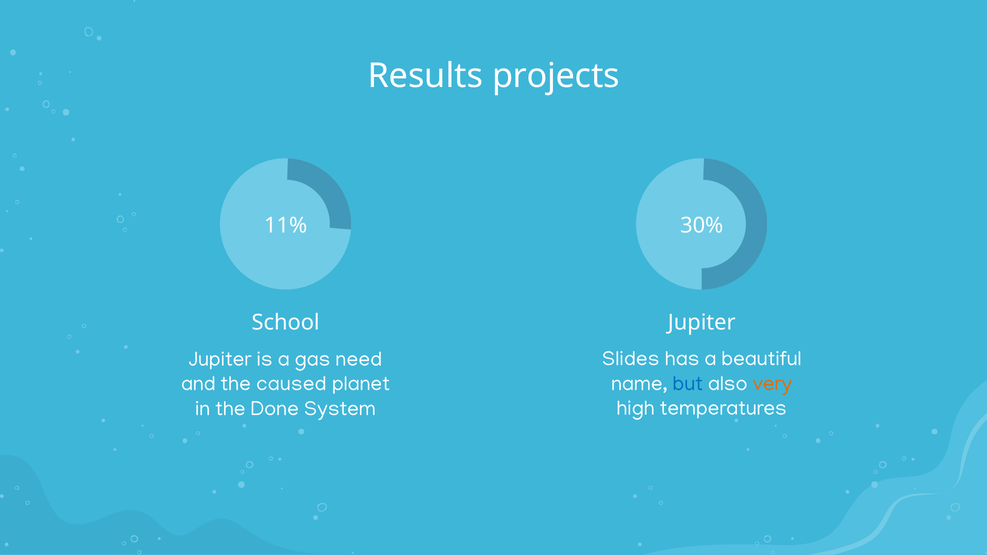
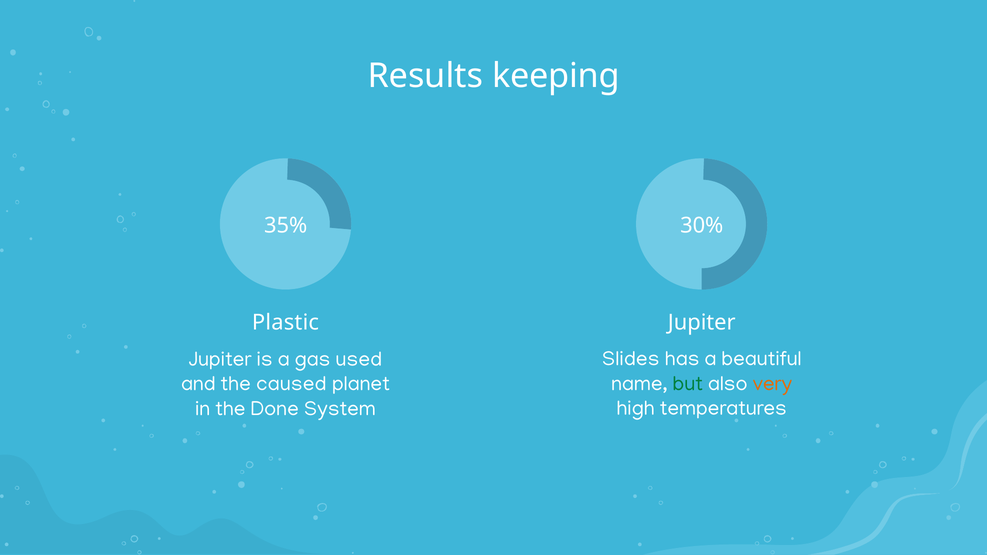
projects: projects -> keeping
11%: 11% -> 35%
School: School -> Plastic
need: need -> used
but colour: blue -> green
